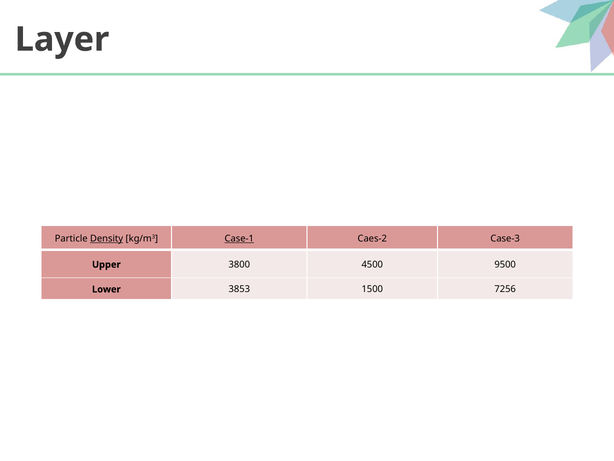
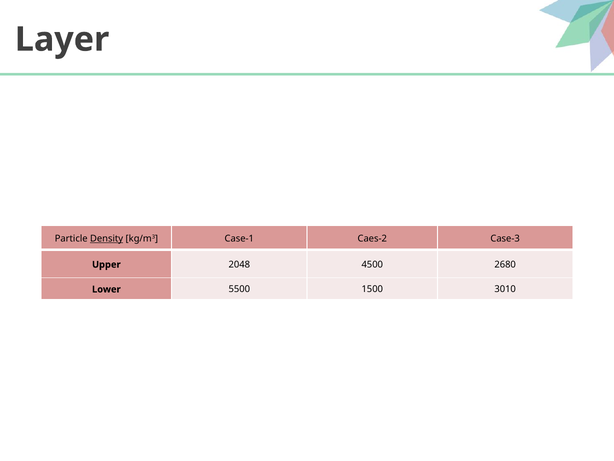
Case-1 underline: present -> none
3800: 3800 -> 2048
9500: 9500 -> 2680
3853: 3853 -> 5500
7256: 7256 -> 3010
